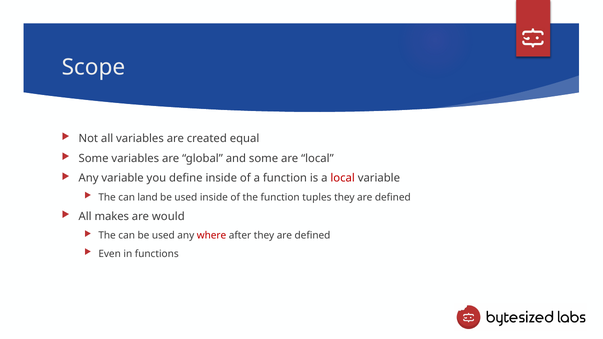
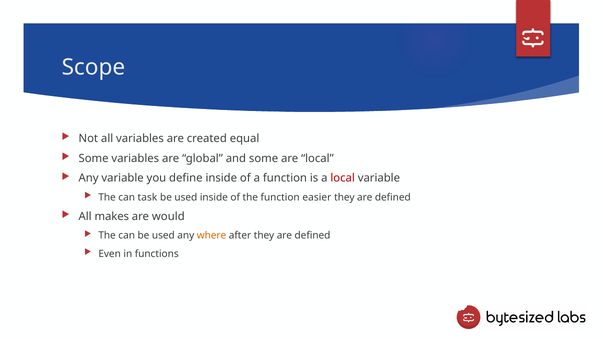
land: land -> task
tuples: tuples -> easier
where colour: red -> orange
